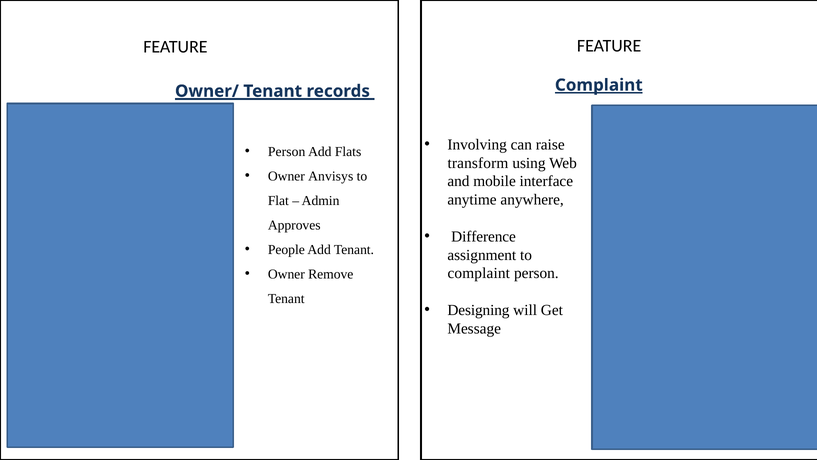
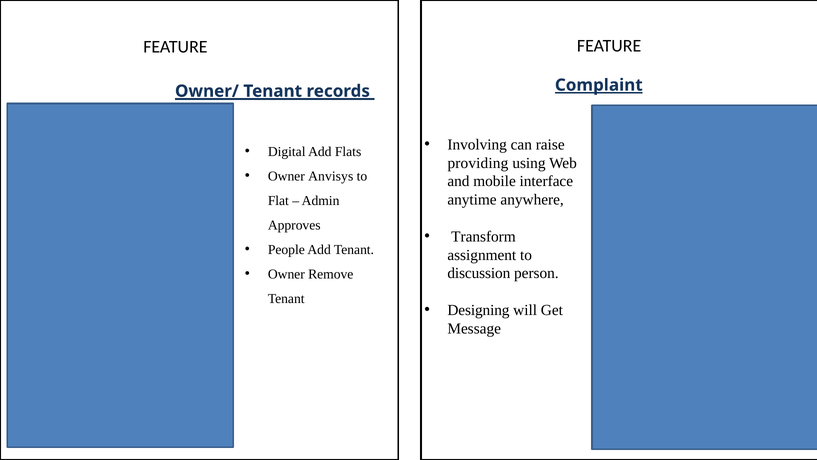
Person at (287, 152): Person -> Digital
transform: transform -> providing
Difference: Difference -> Transform
complaint at (479, 273): complaint -> discussion
